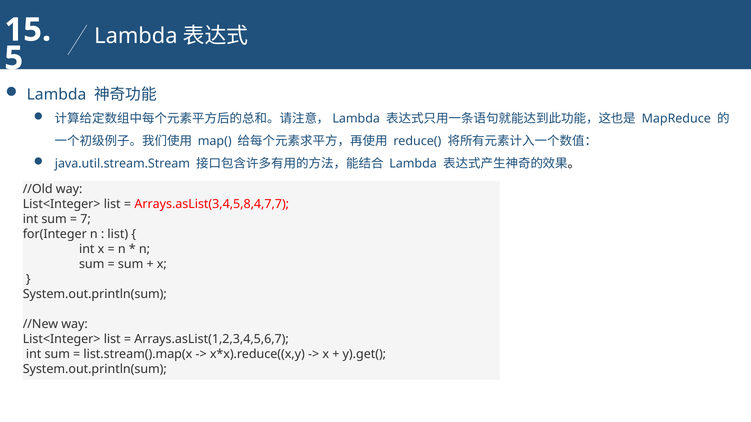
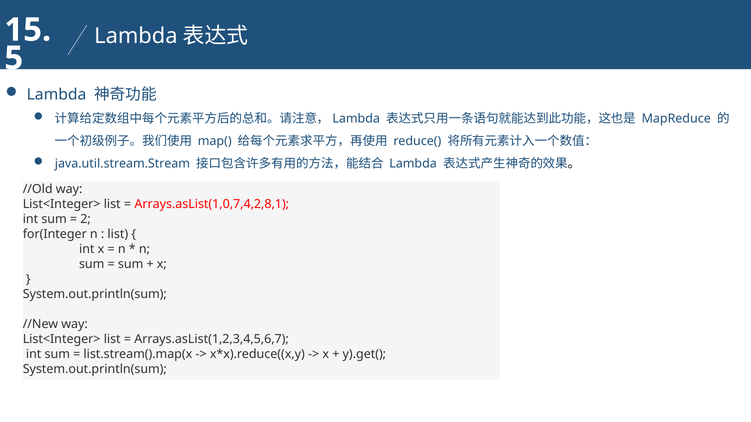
Arrays.asList(3,4,5,8,4,7,7: Arrays.asList(3,4,5,8,4,7,7 -> Arrays.asList(1,0,7,4,2,8,1
7: 7 -> 2
